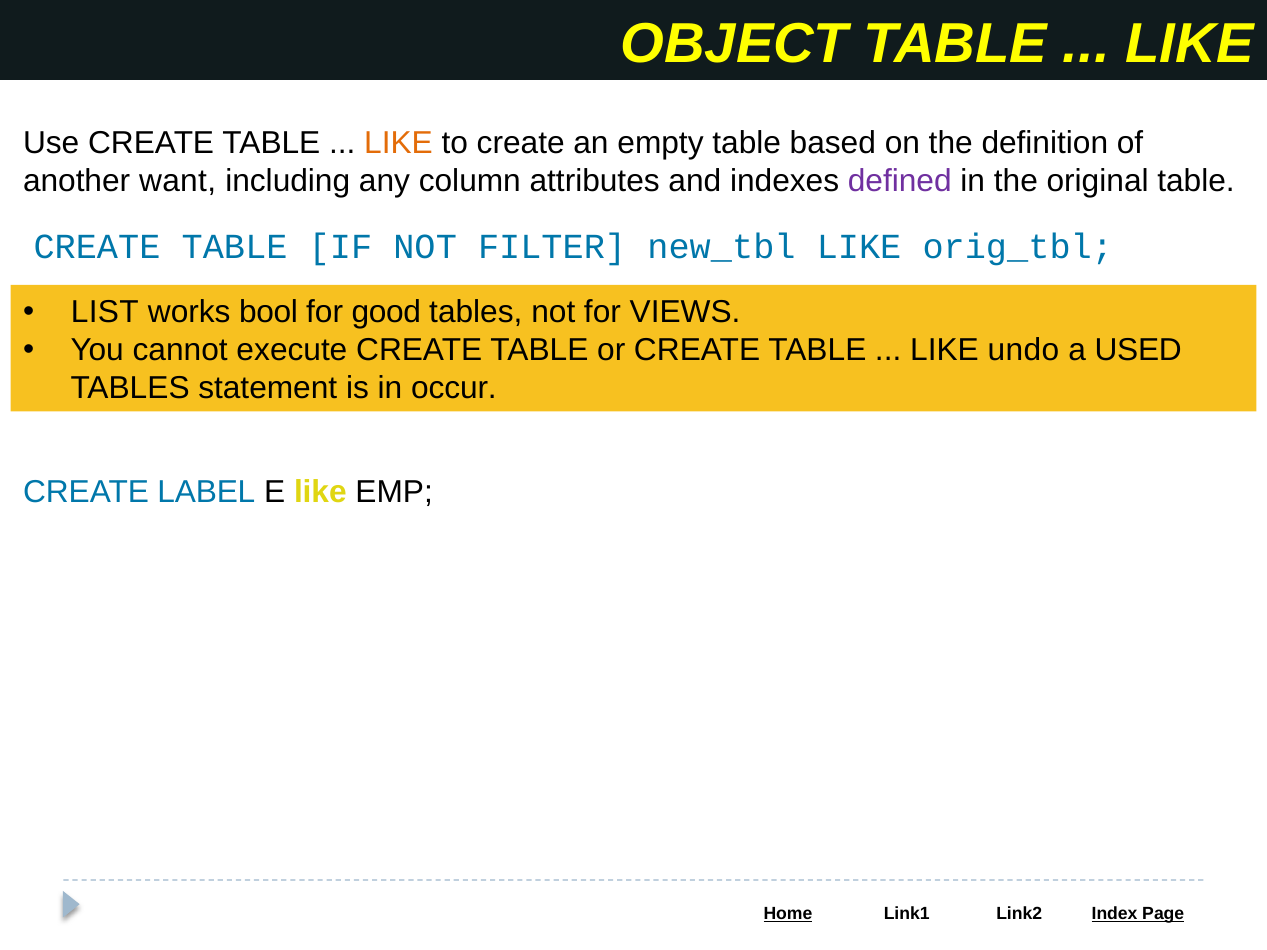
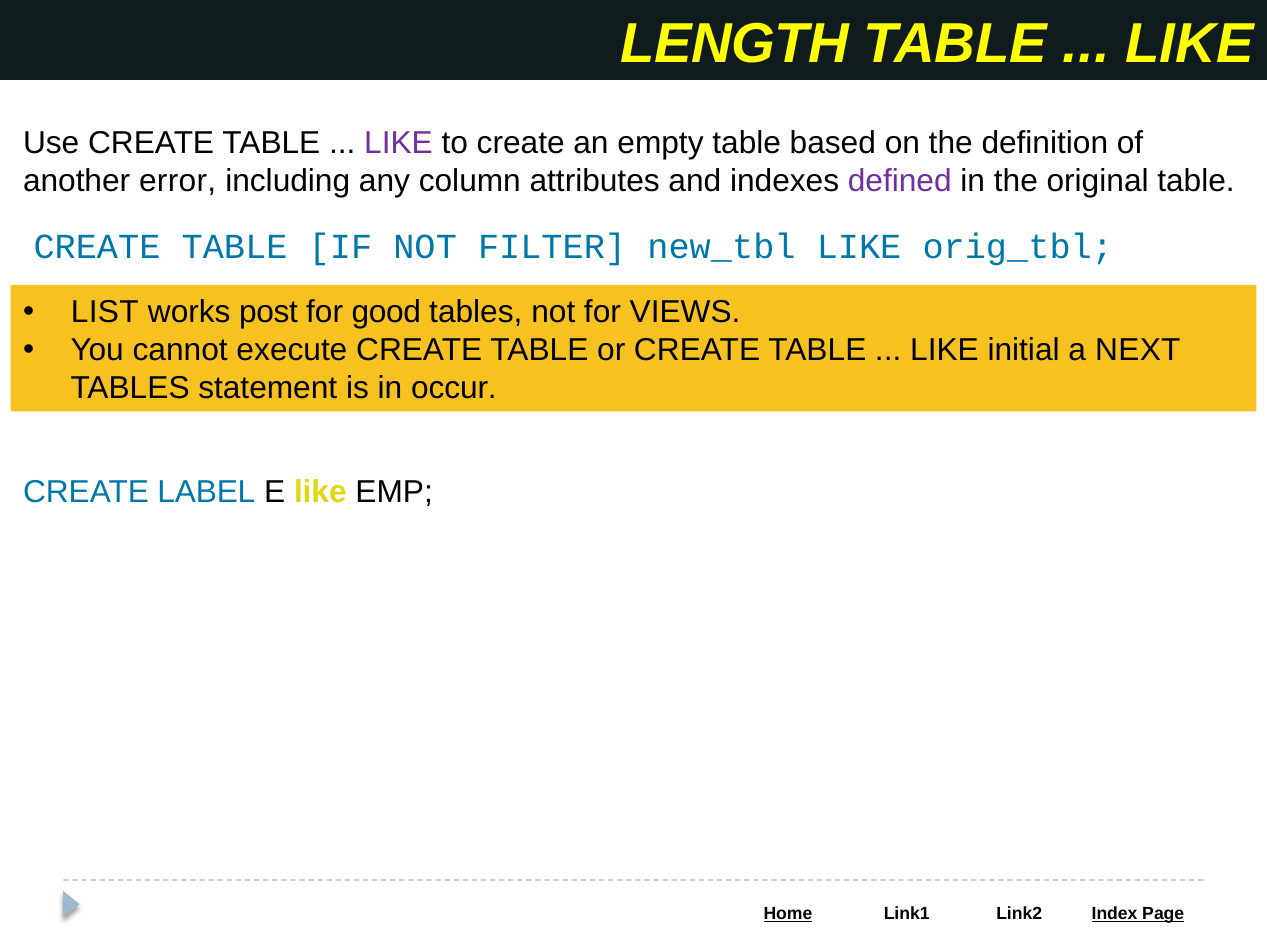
OBJECT: OBJECT -> LENGTH
LIKE at (399, 144) colour: orange -> purple
want: want -> error
bool: bool -> post
undo: undo -> initial
USED: USED -> NEXT
